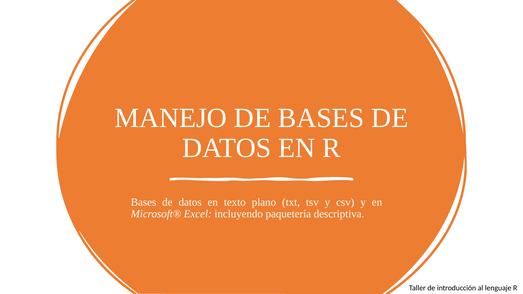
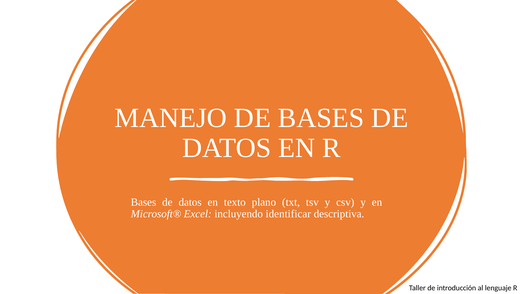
paquetería: paquetería -> identificar
